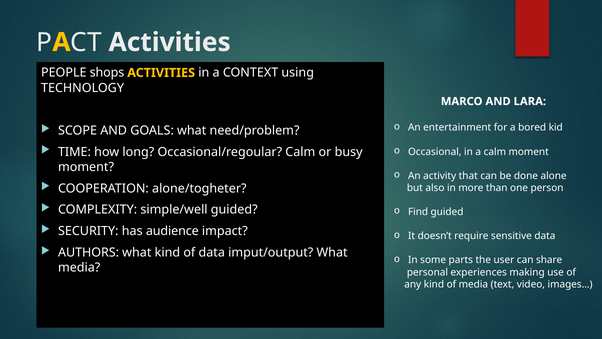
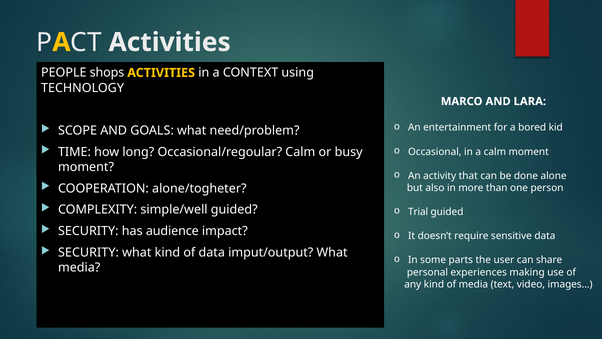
Find: Find -> Trial
AUTHORS at (89, 252): AUTHORS -> SECURITY
